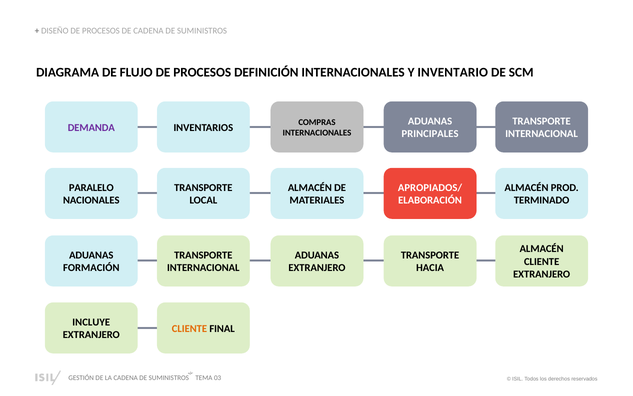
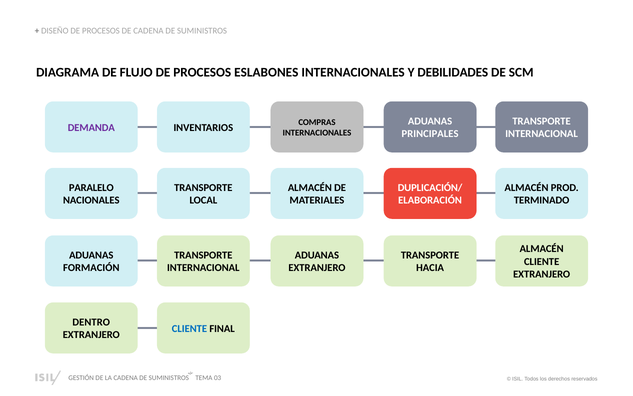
DEFINICIÓN: DEFINICIÓN -> ESLABONES
INVENTARIO: INVENTARIO -> DEBILIDADES
APROPIADOS/: APROPIADOS/ -> DUPLICACIÓN/
INCLUYE: INCLUYE -> DENTRO
CLIENTE at (189, 328) colour: orange -> blue
